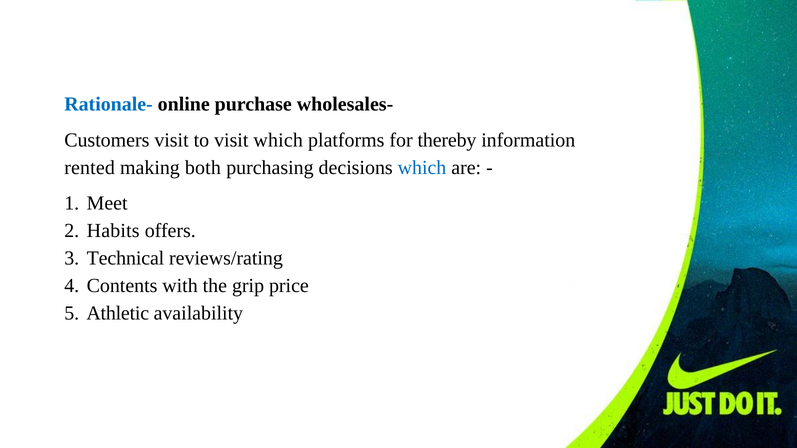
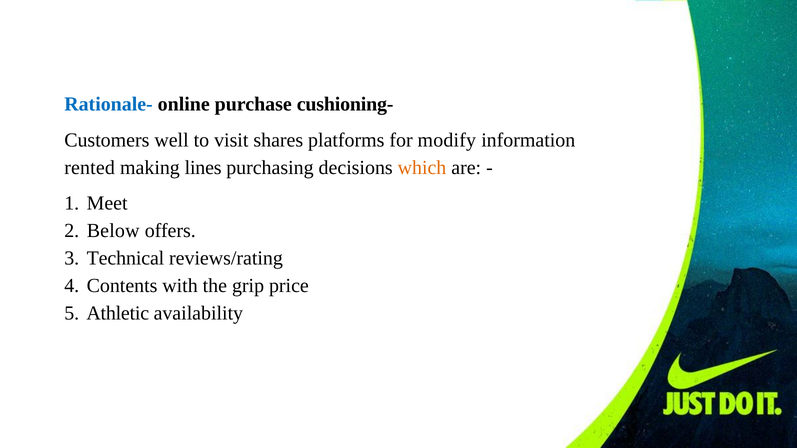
wholesales-: wholesales- -> cushioning-
Customers visit: visit -> well
visit which: which -> shares
thereby: thereby -> modify
both: both -> lines
which at (422, 168) colour: blue -> orange
Habits: Habits -> Below
